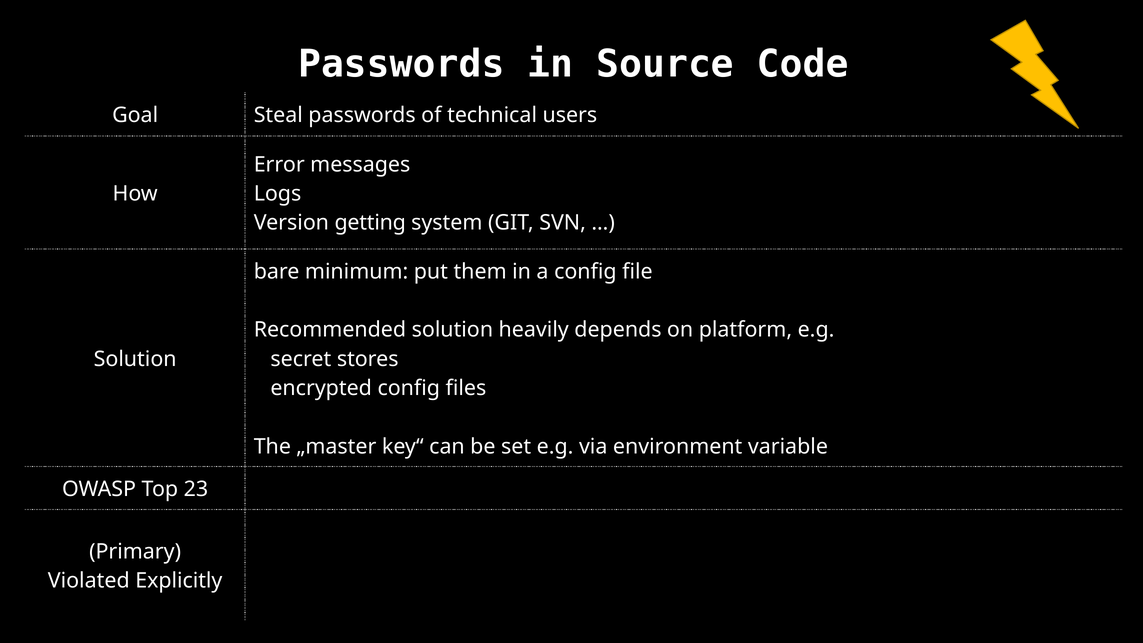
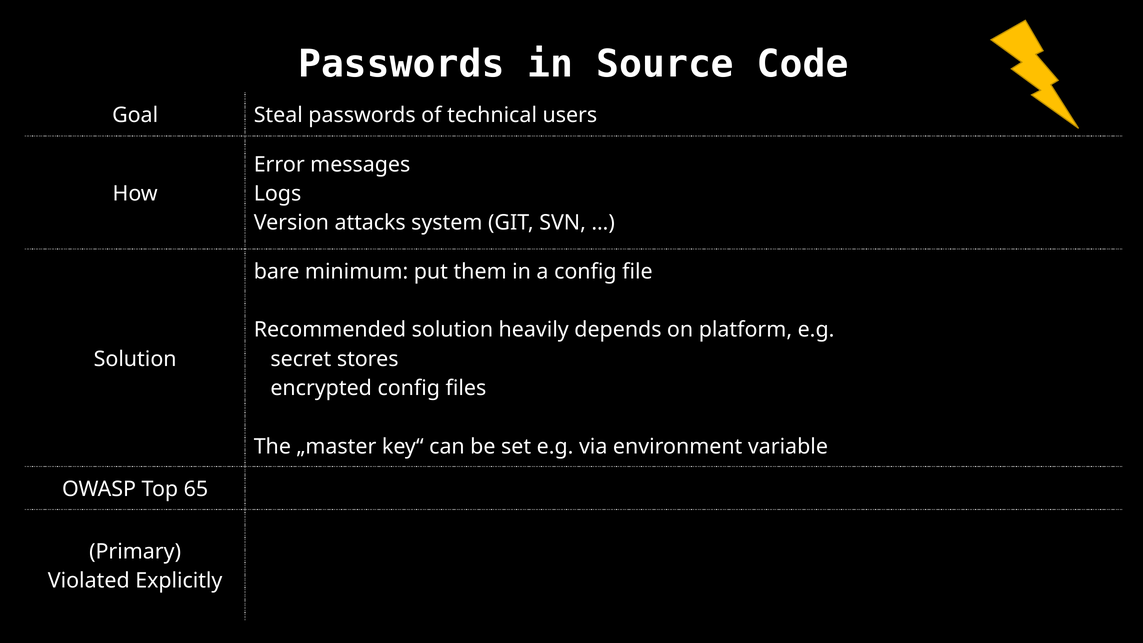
getting: getting -> attacks
23: 23 -> 65
